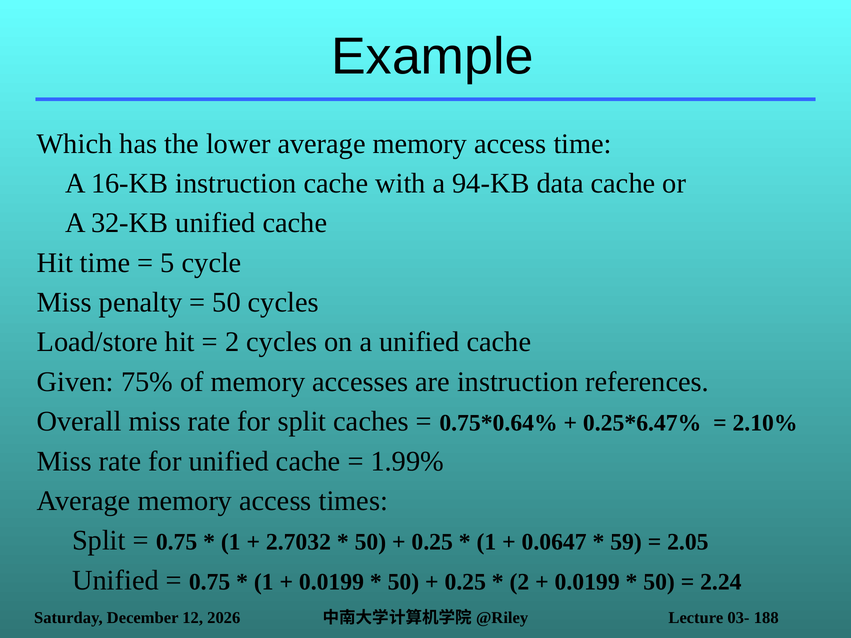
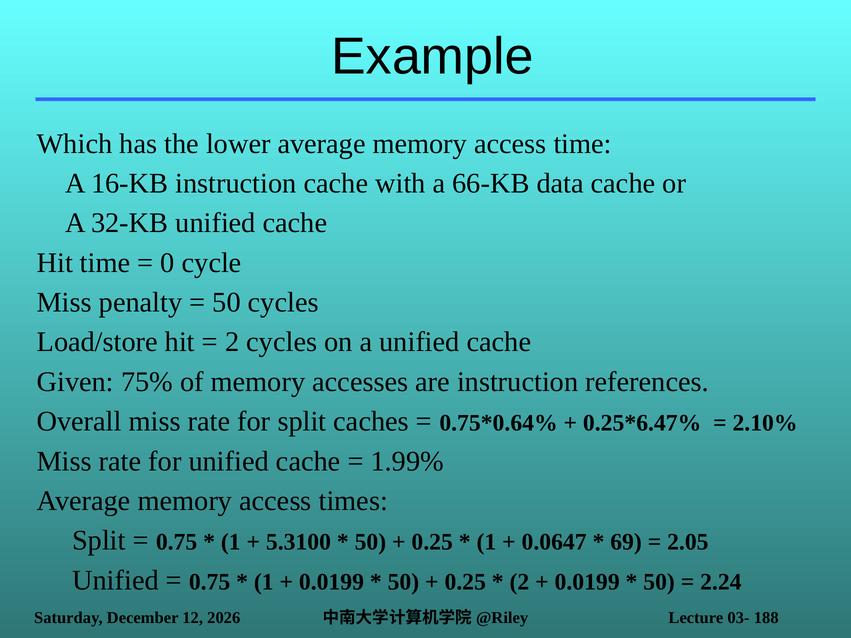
94-KB: 94-KB -> 66-KB
5: 5 -> 0
2.7032: 2.7032 -> 5.3100
59: 59 -> 69
